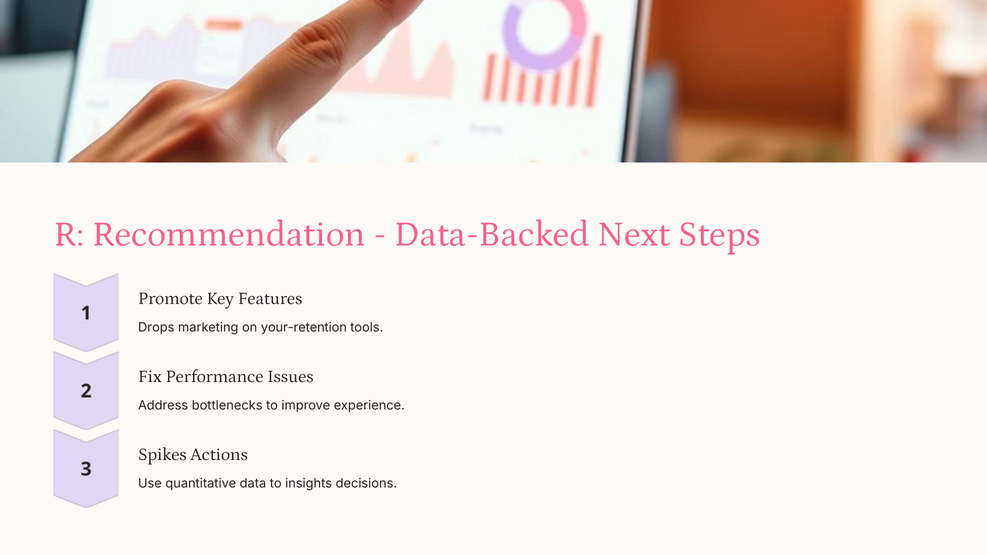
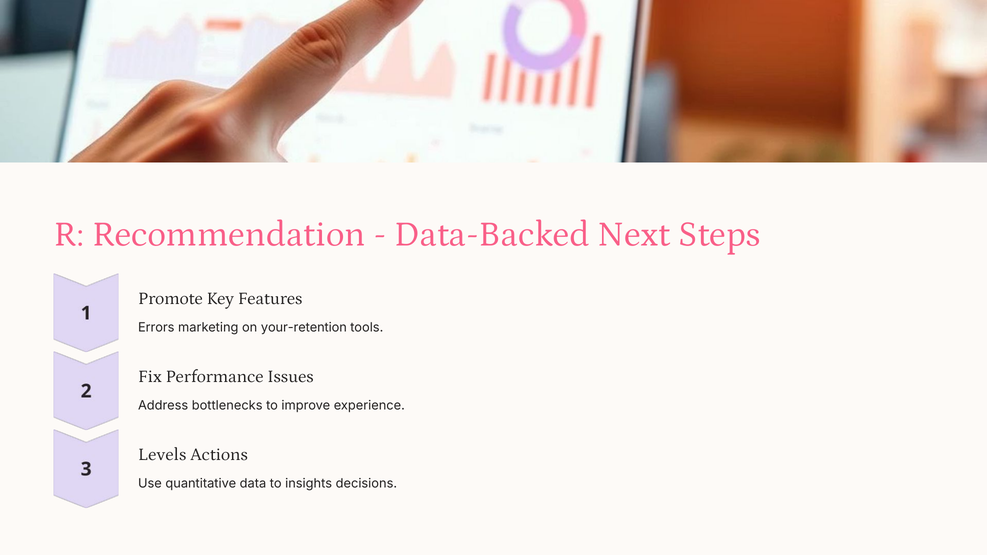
Drops: Drops -> Errors
Spikes: Spikes -> Levels
